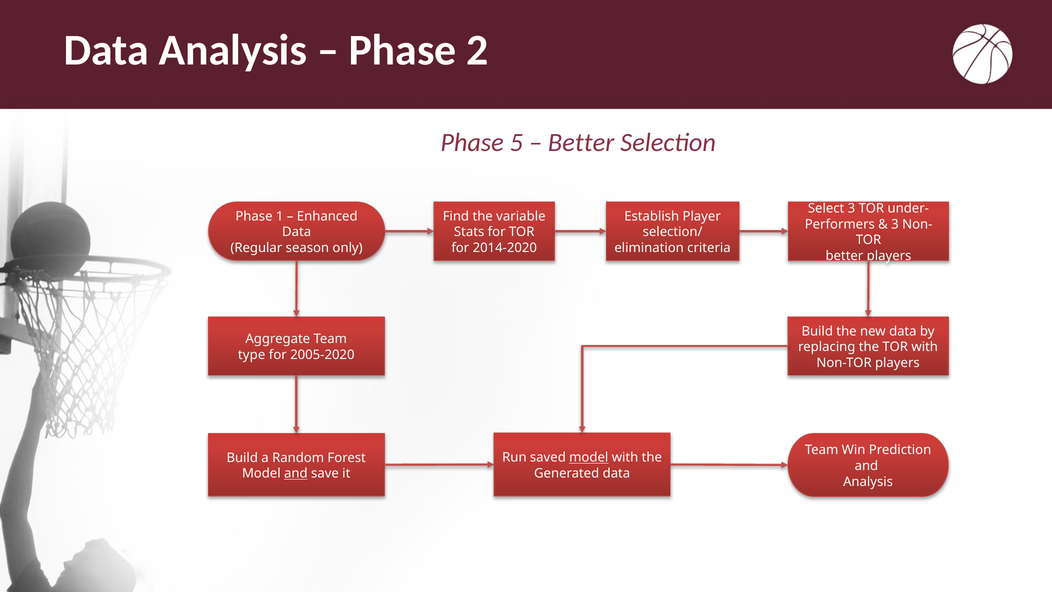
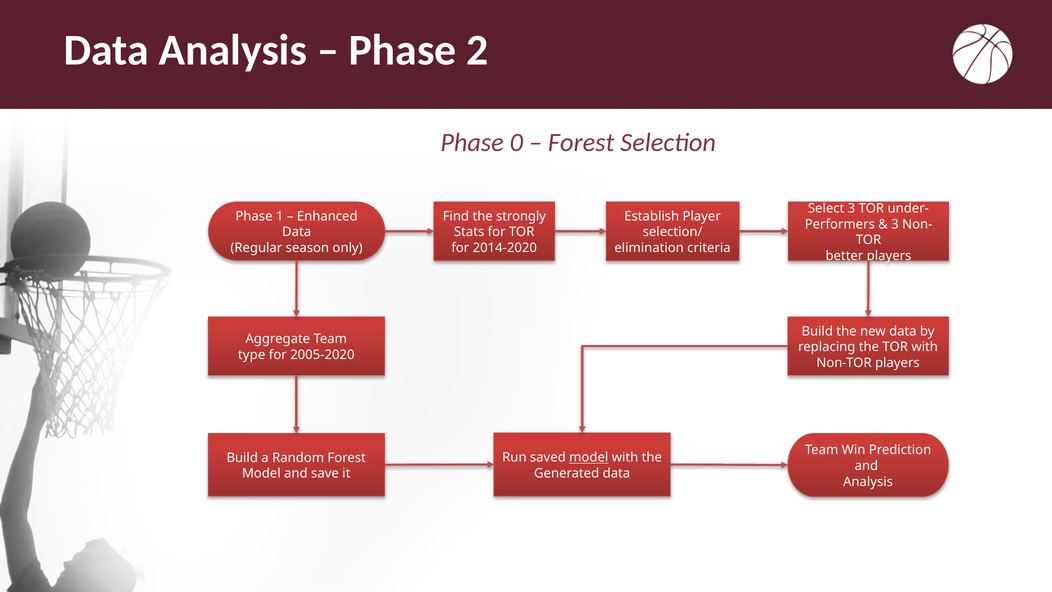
5: 5 -> 0
Better at (581, 142): Better -> Forest
variable: variable -> strongly
and at (296, 474) underline: present -> none
